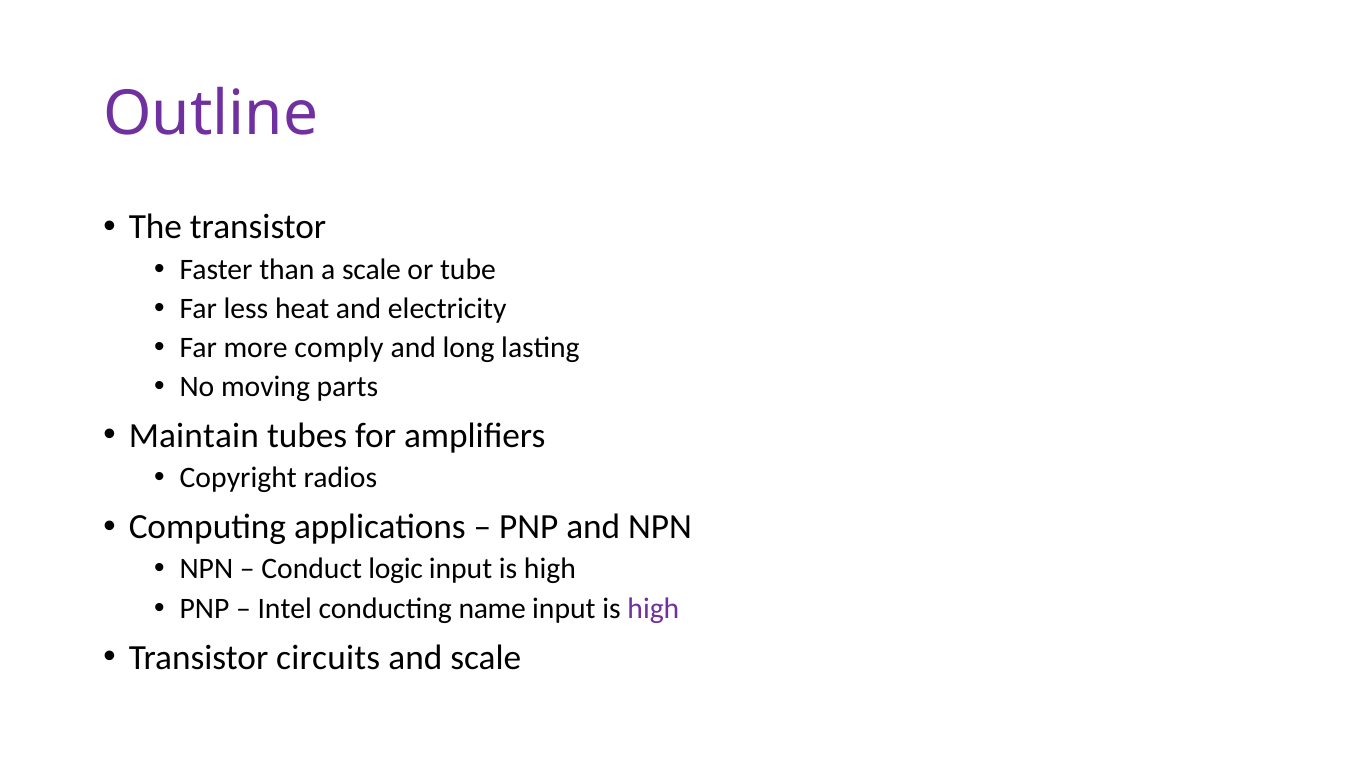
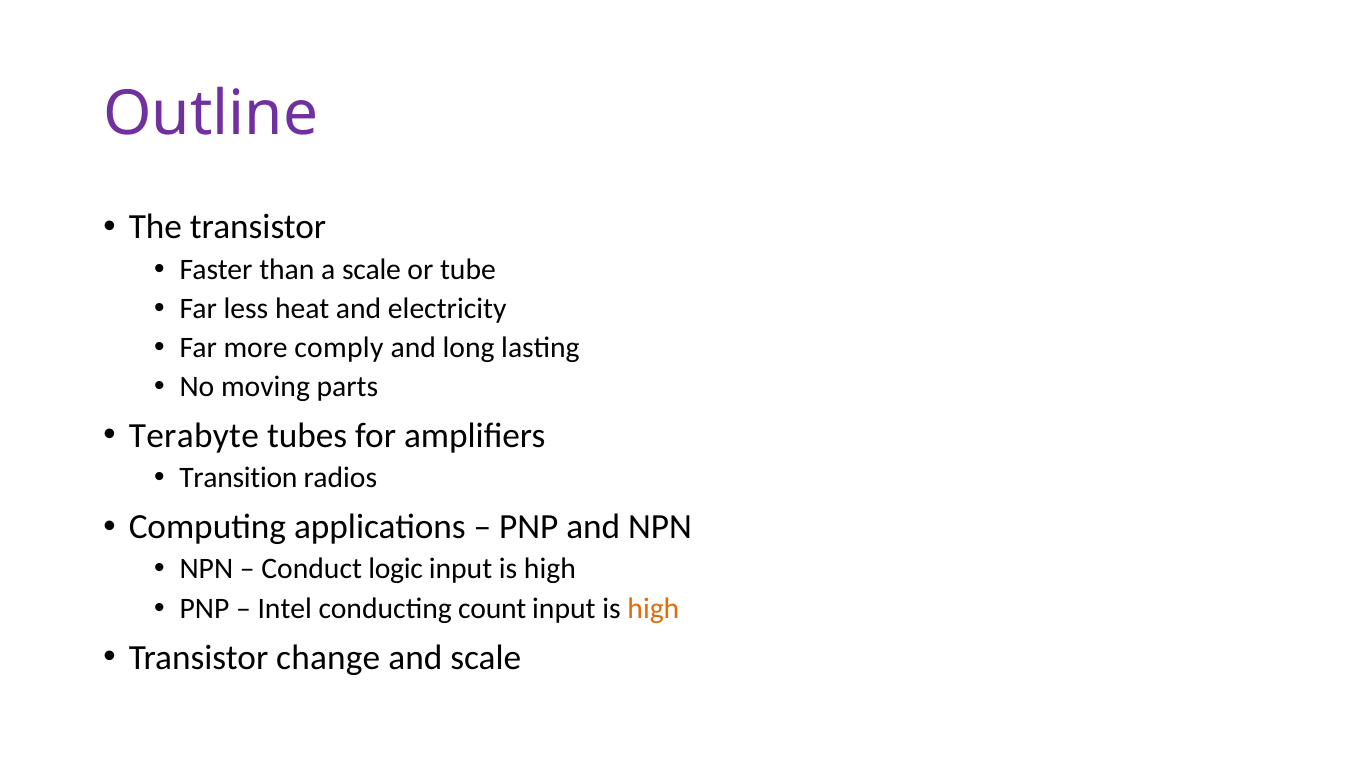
Maintain: Maintain -> Terabyte
Copyright: Copyright -> Transition
name: name -> count
high at (653, 608) colour: purple -> orange
circuits: circuits -> change
